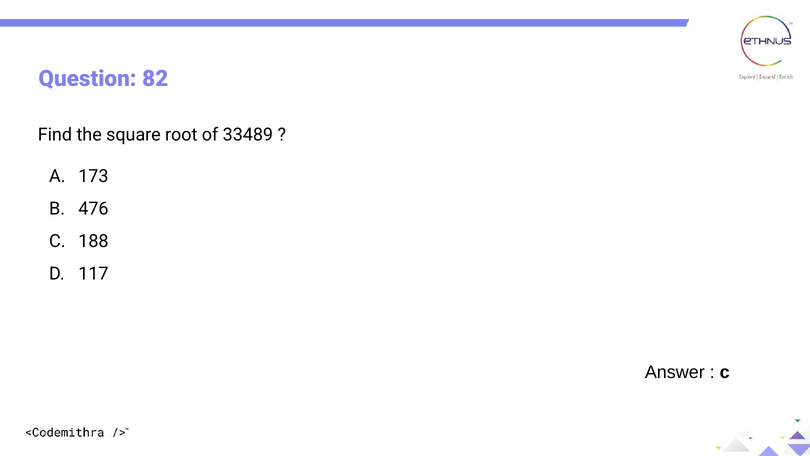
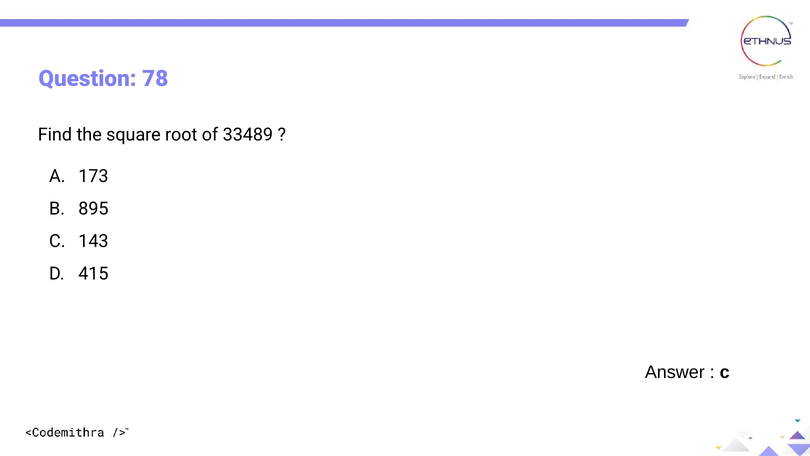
82: 82 -> 78
476: 476 -> 895
188: 188 -> 143
117: 117 -> 415
